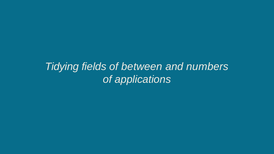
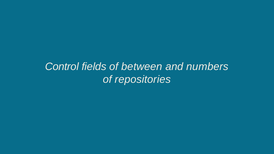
Tidying: Tidying -> Control
applications: applications -> repositories
